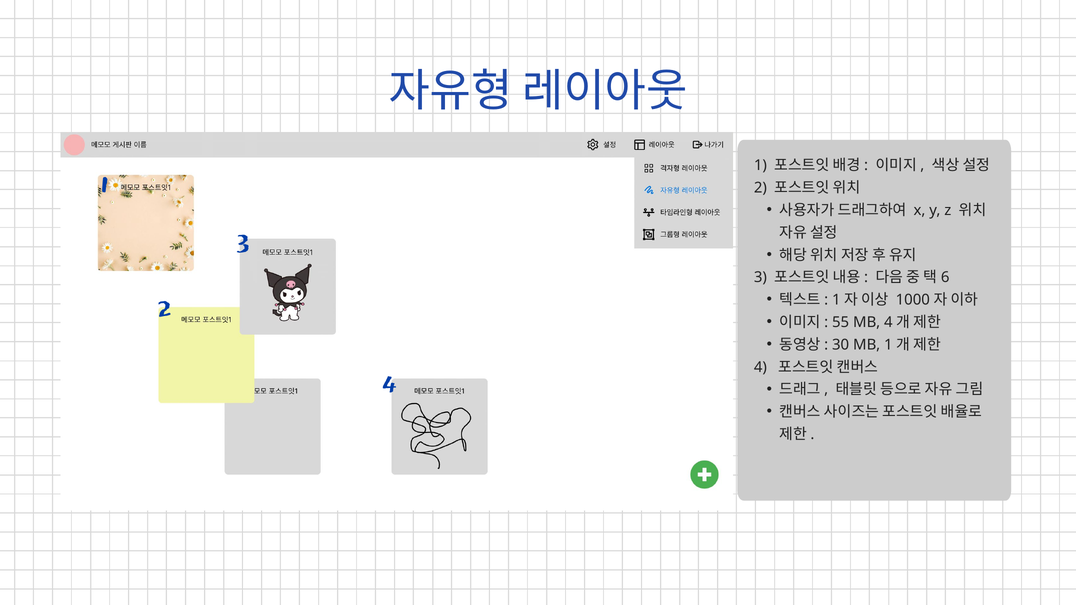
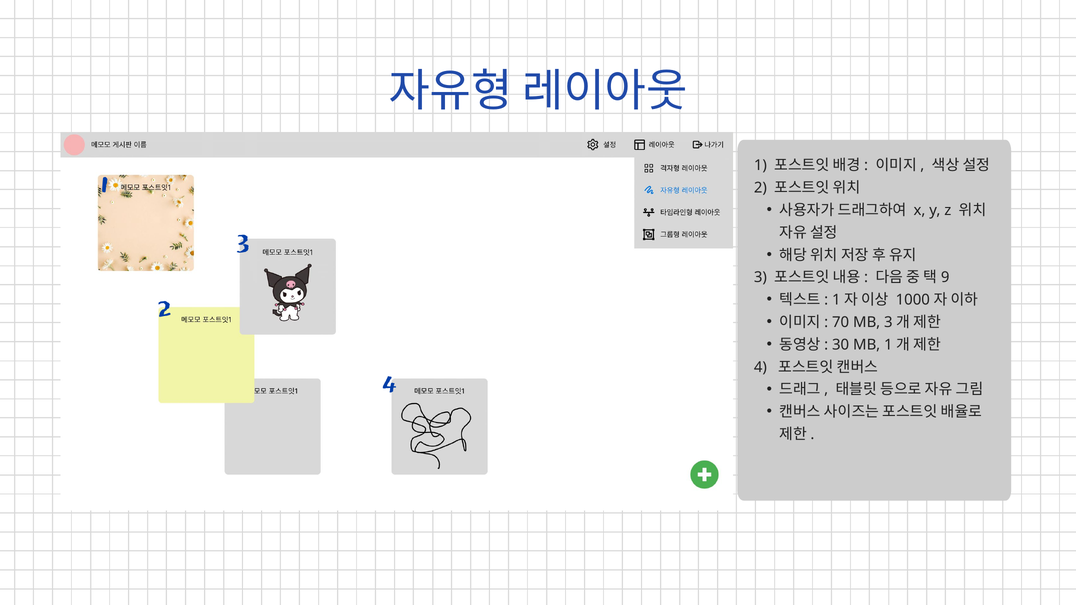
6: 6 -> 9
55: 55 -> 70
MB 4: 4 -> 3
